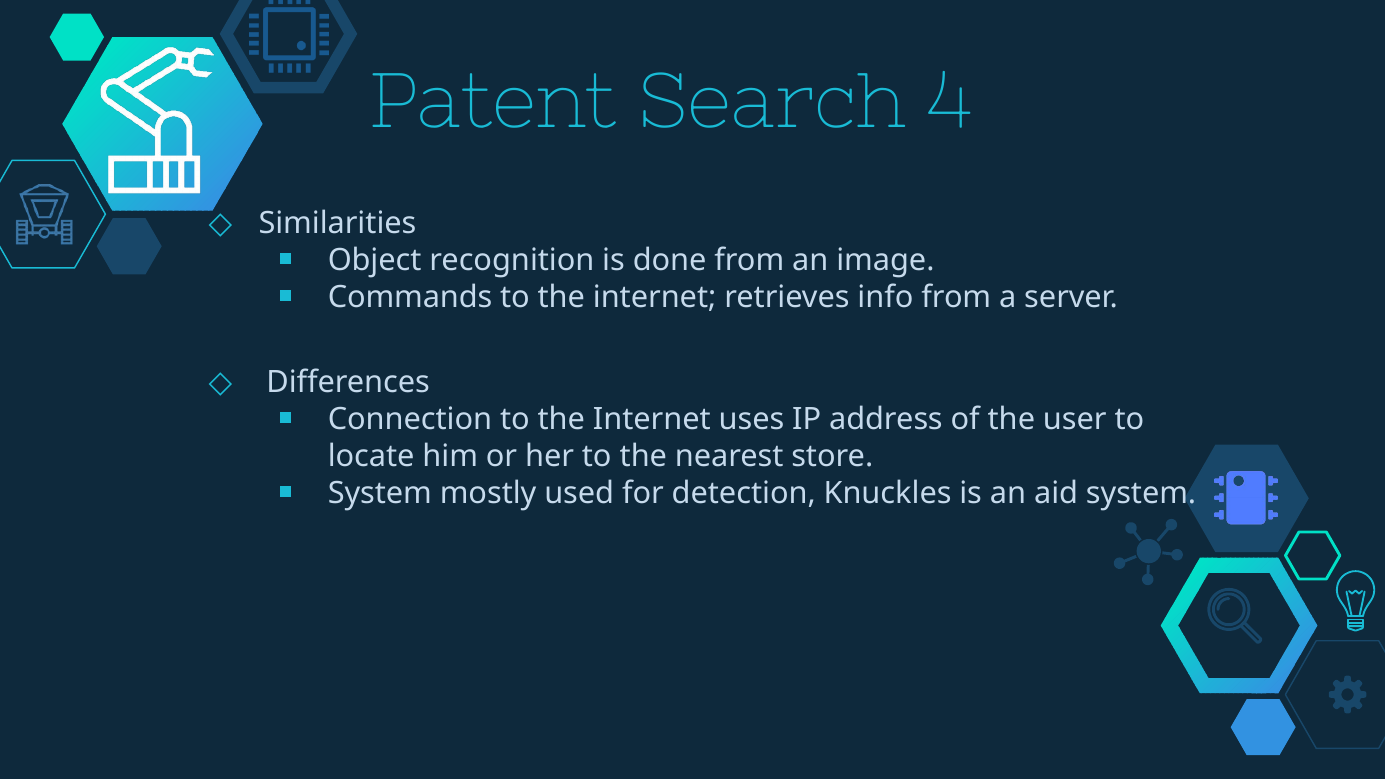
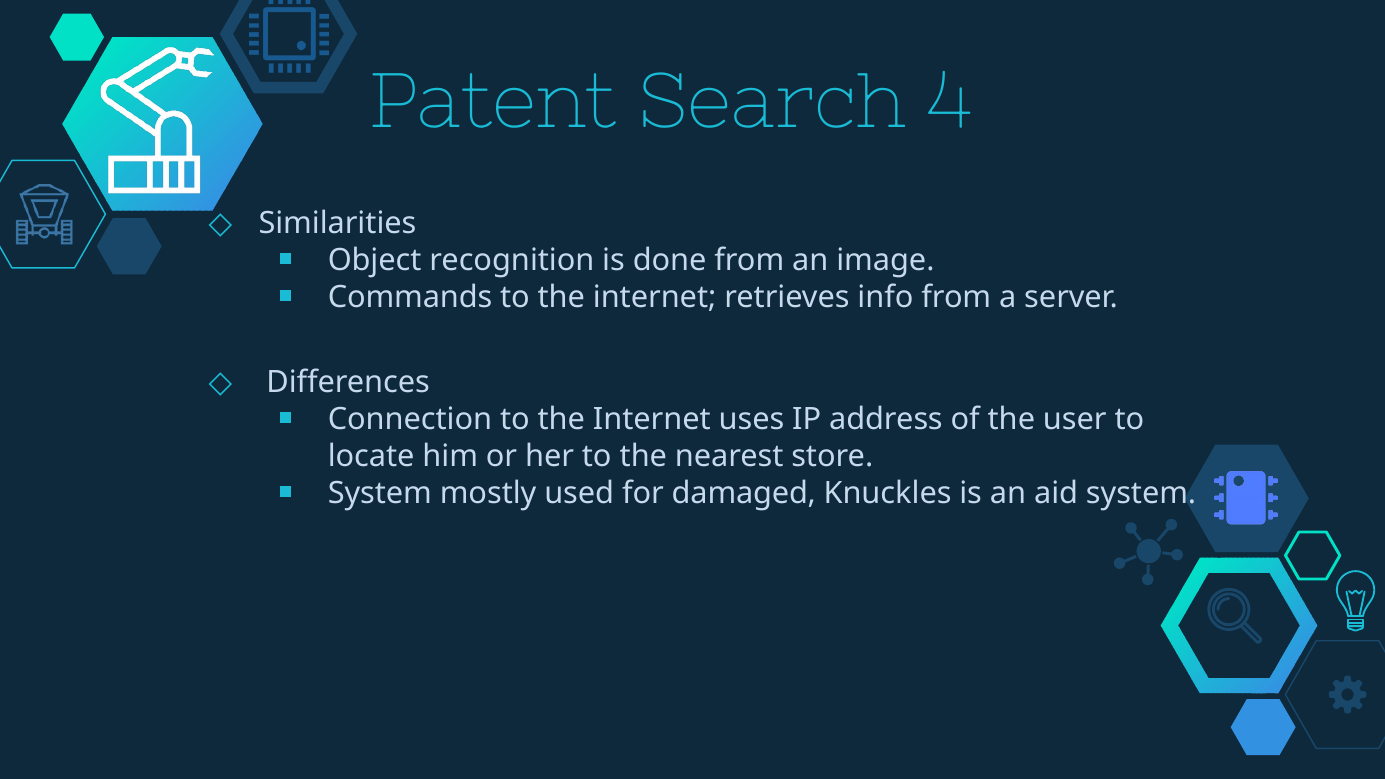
detection: detection -> damaged
